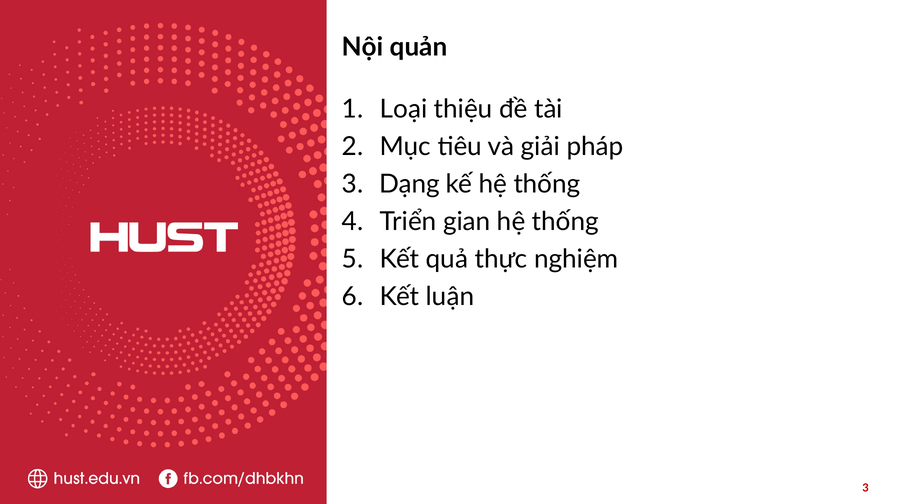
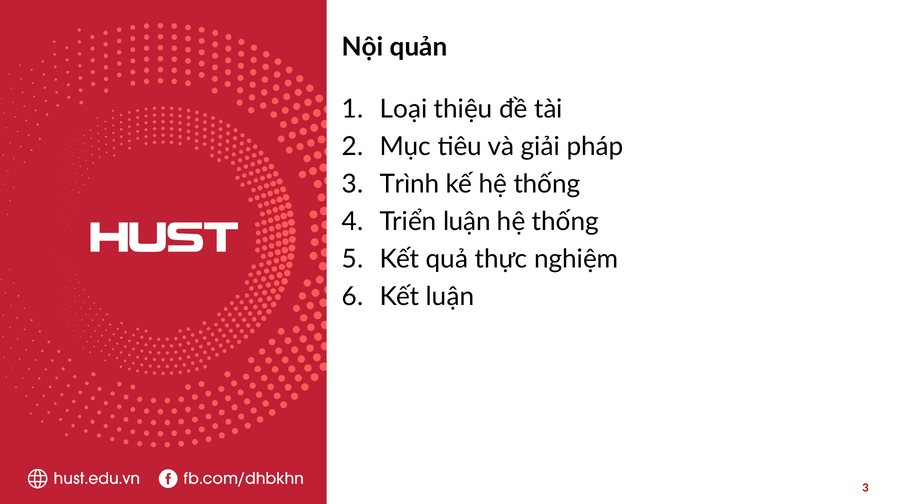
Dạng: Dạng -> Trình
Triển gian: gian -> luận
